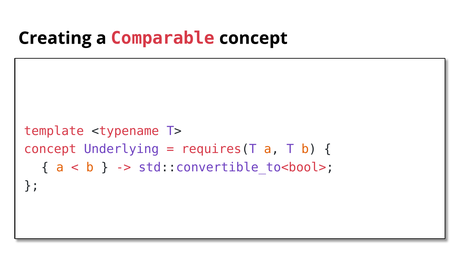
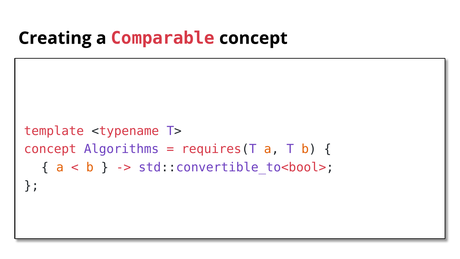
Underlying: Underlying -> Algorithms
